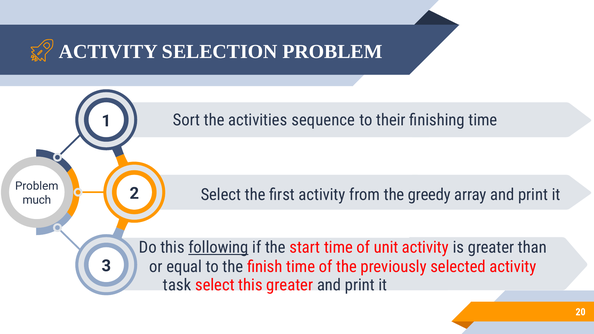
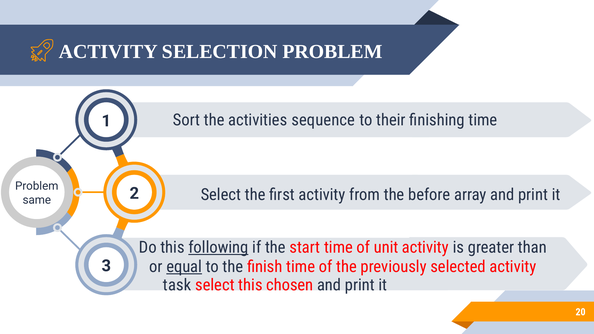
greedy: greedy -> before
much: much -> same
equal underline: none -> present
this greater: greater -> chosen
